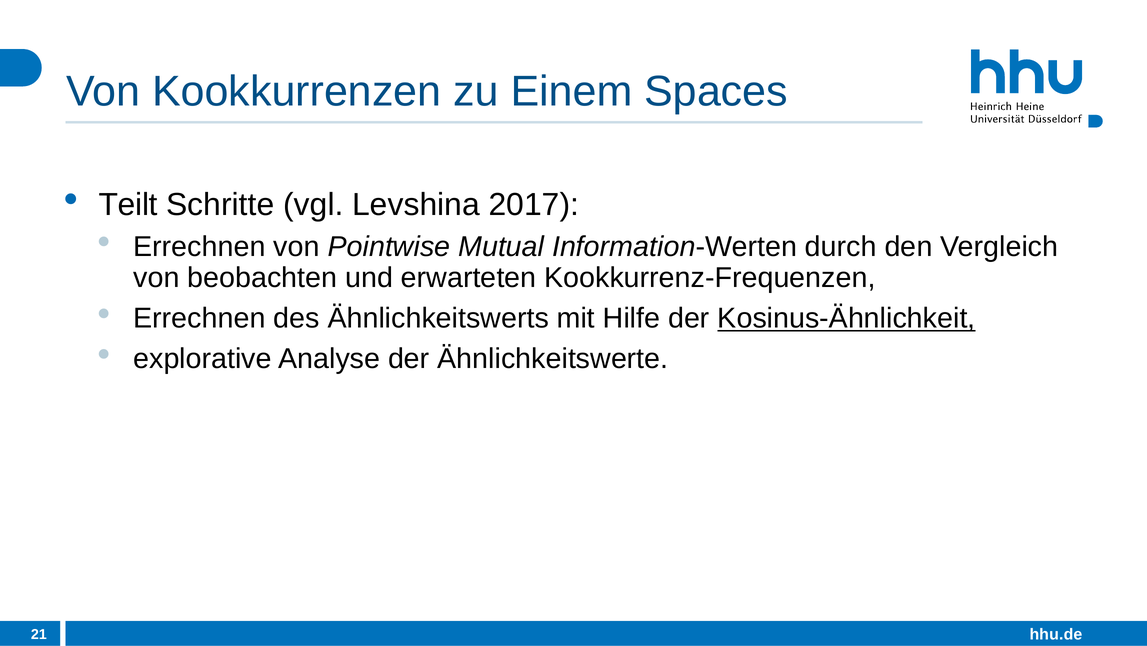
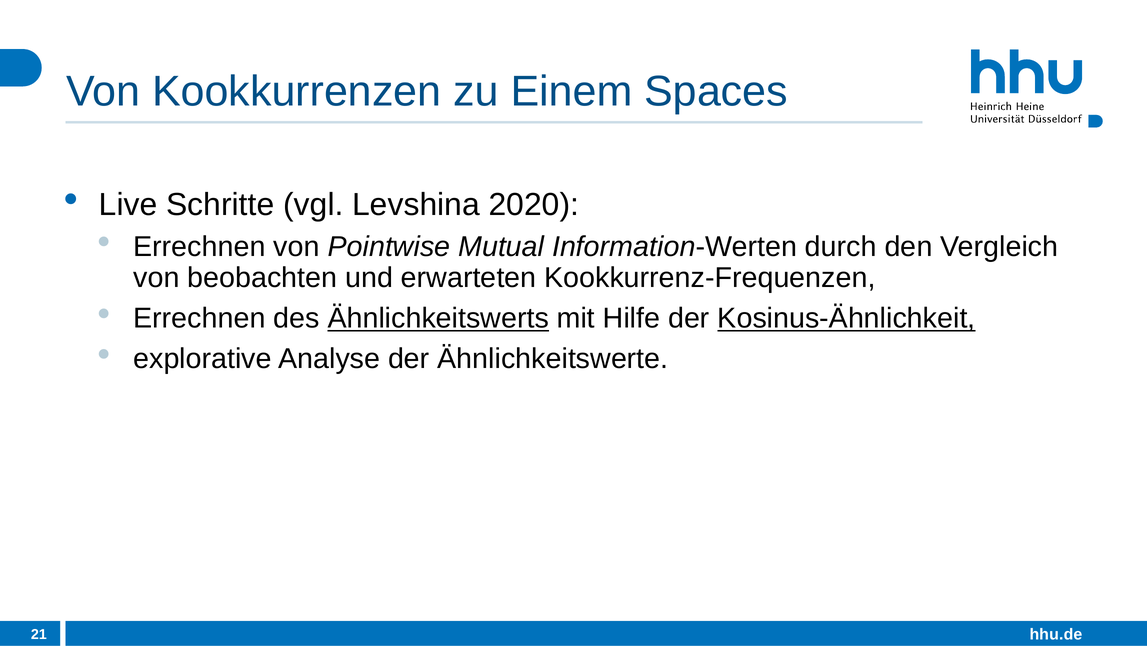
Teilt: Teilt -> Live
2017: 2017 -> 2020
Ähnlichkeitswerts underline: none -> present
